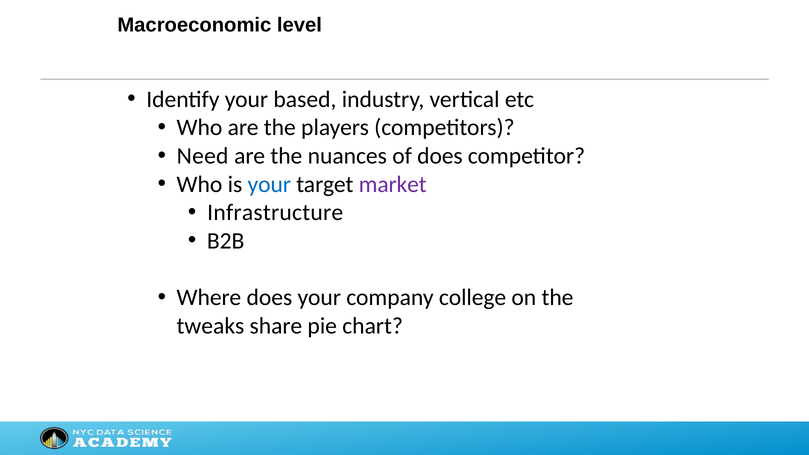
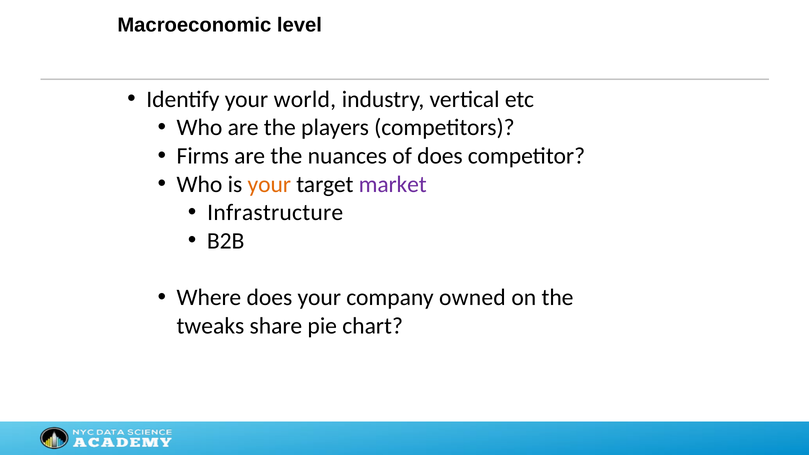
based: based -> world
Need: Need -> Firms
your at (269, 184) colour: blue -> orange
college: college -> owned
